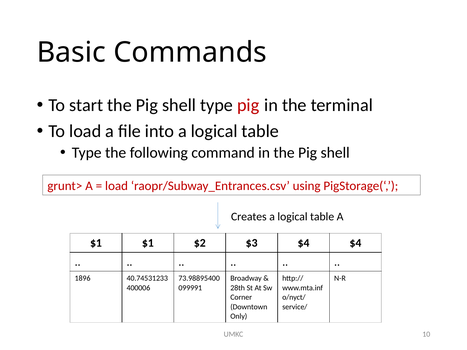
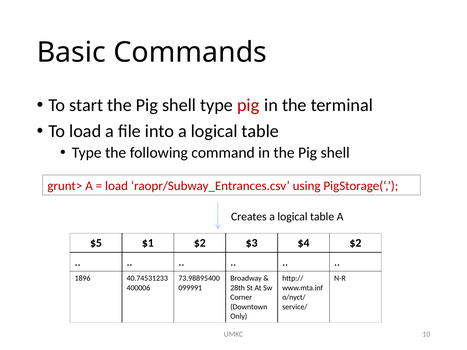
$1 at (96, 243): $1 -> $5
$4 $4: $4 -> $2
